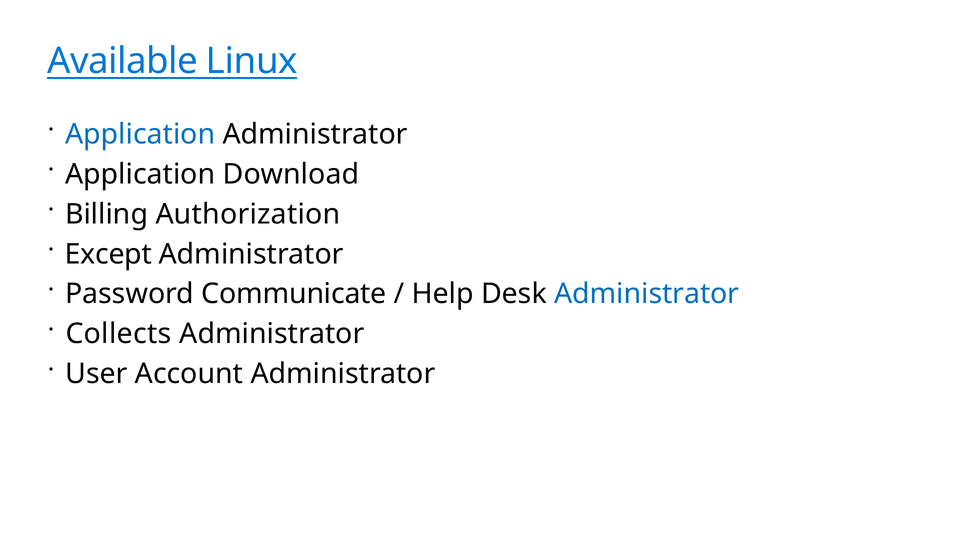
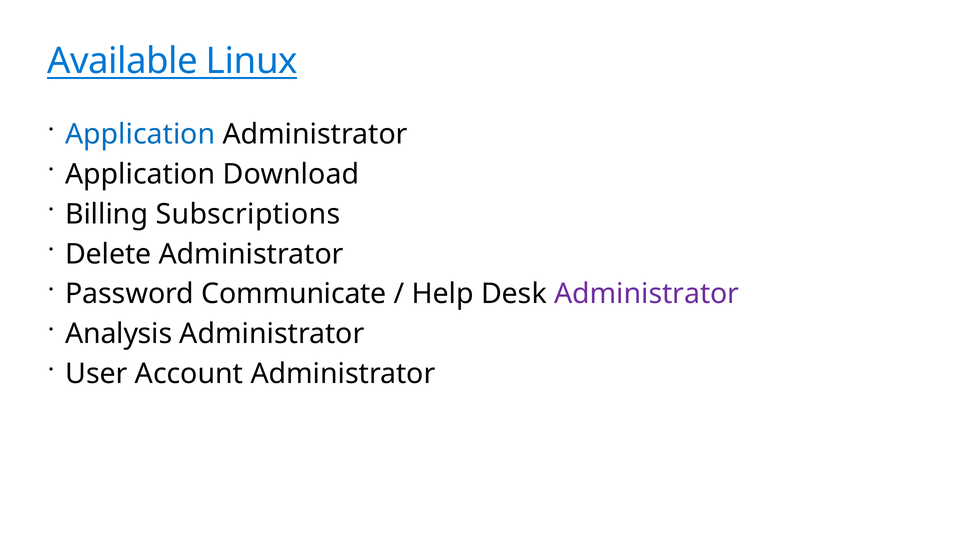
Authorization: Authorization -> Subscriptions
Except: Except -> Delete
Administrator at (647, 294) colour: blue -> purple
Collects: Collects -> Analysis
